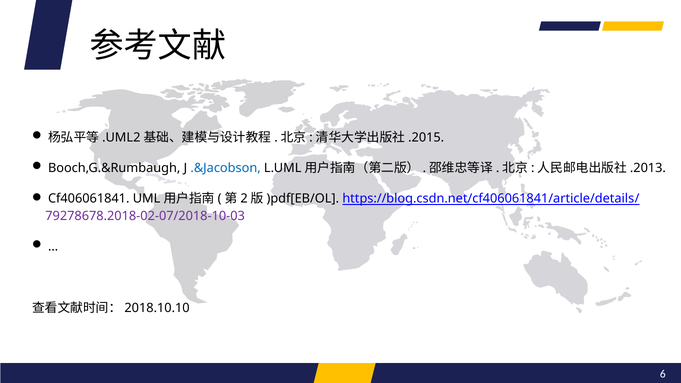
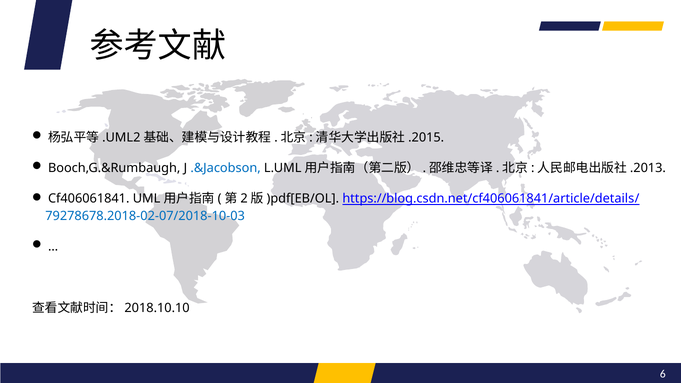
79278678.2018-02-07/2018-10-03 colour: purple -> blue
